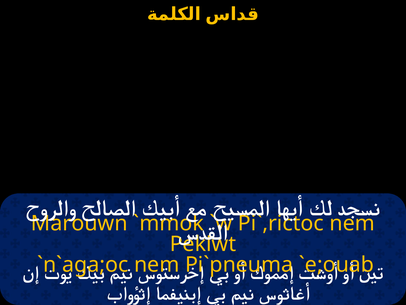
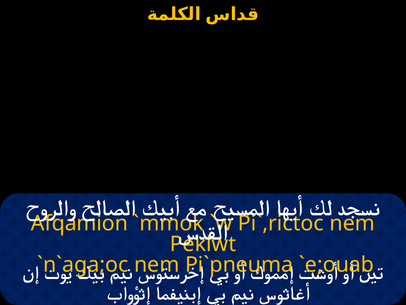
Marouwn: Marouwn -> Afqamion
